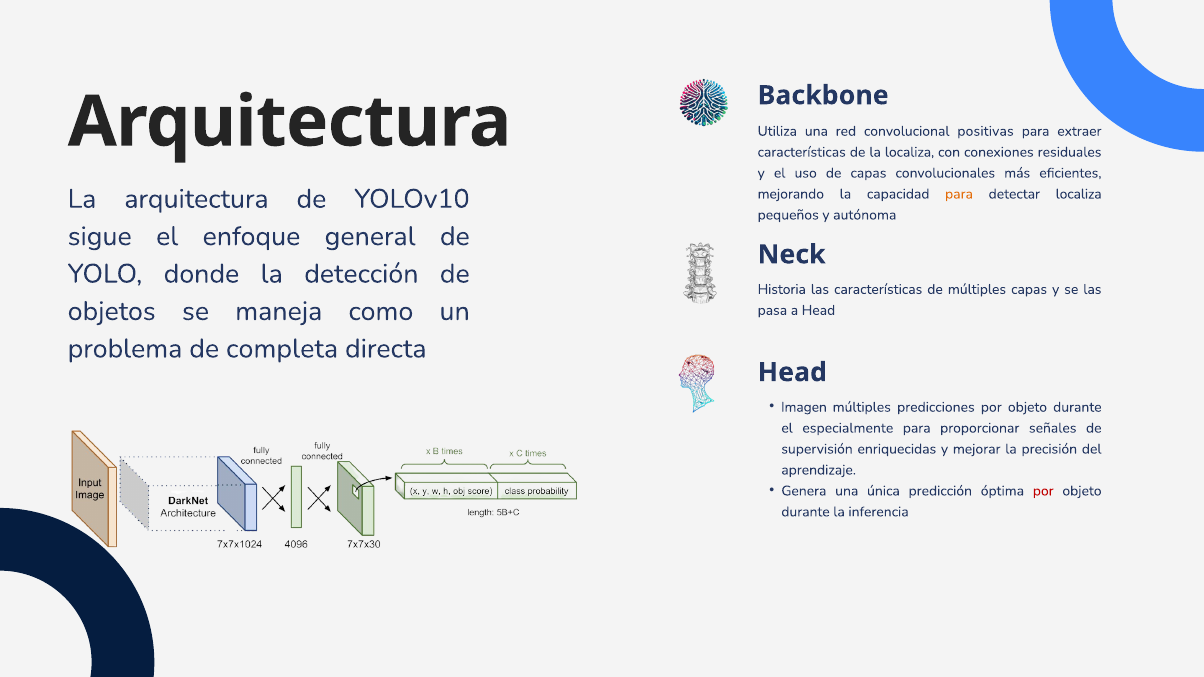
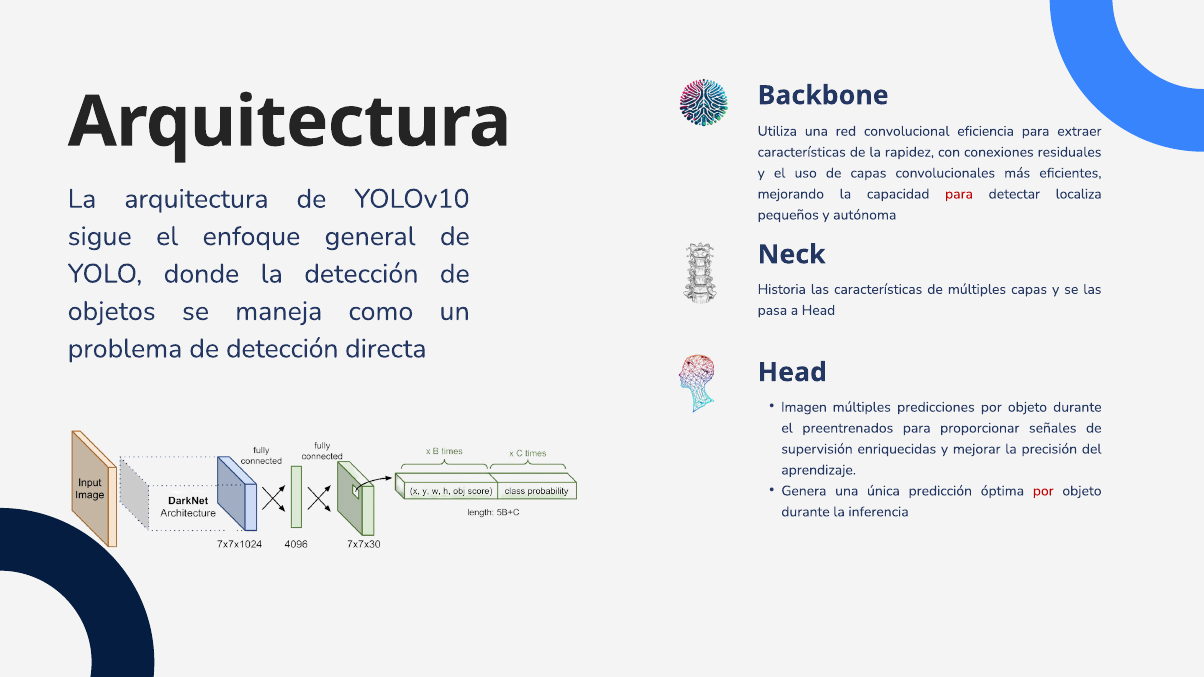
positivas: positivas -> eficiencia
la localiza: localiza -> rapidez
para at (959, 194) colour: orange -> red
de completa: completa -> detección
especialmente: especialmente -> preentrenados
